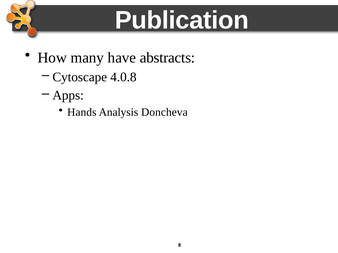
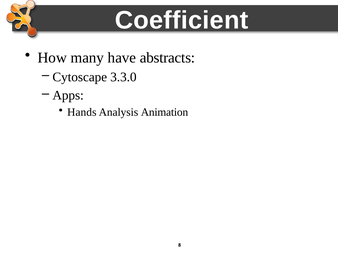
Publication: Publication -> Coefficient
4.0.8: 4.0.8 -> 3.3.0
Doncheva: Doncheva -> Animation
